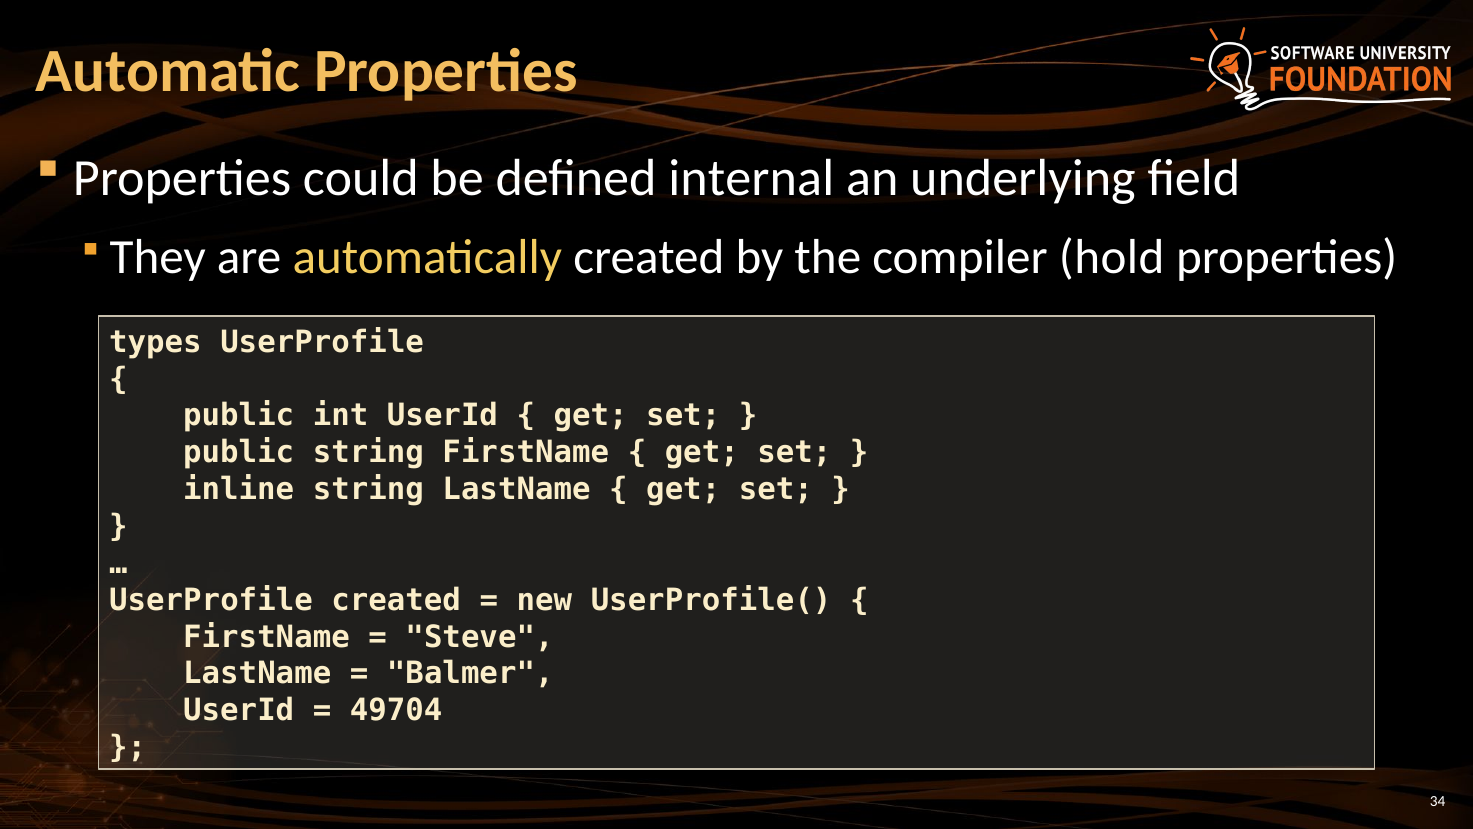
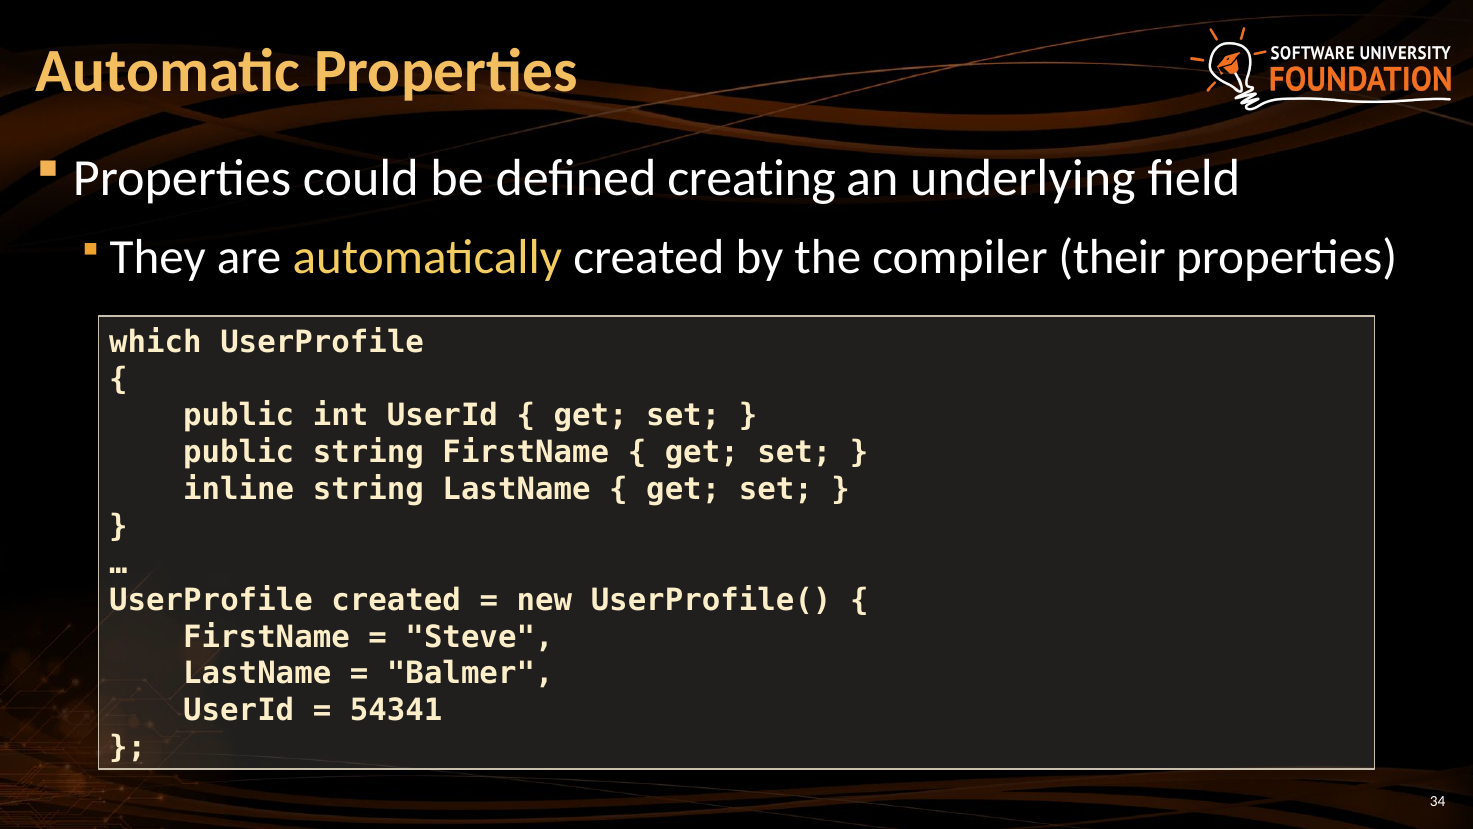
internal: internal -> creating
hold: hold -> their
types: types -> which
49704: 49704 -> 54341
